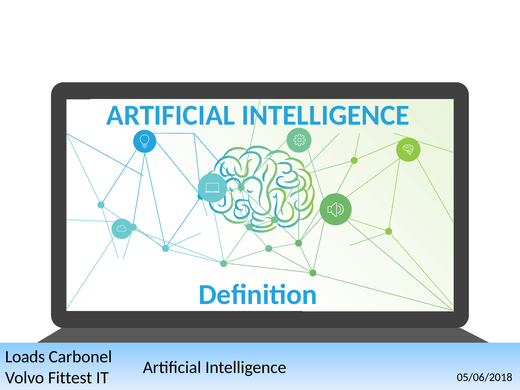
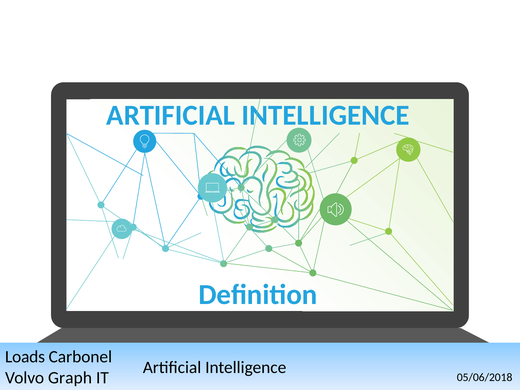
Fittest: Fittest -> Graph
